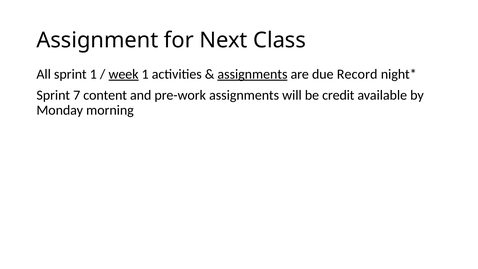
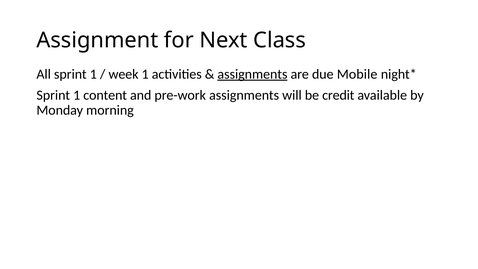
week underline: present -> none
Record: Record -> Mobile
7 at (77, 95): 7 -> 1
